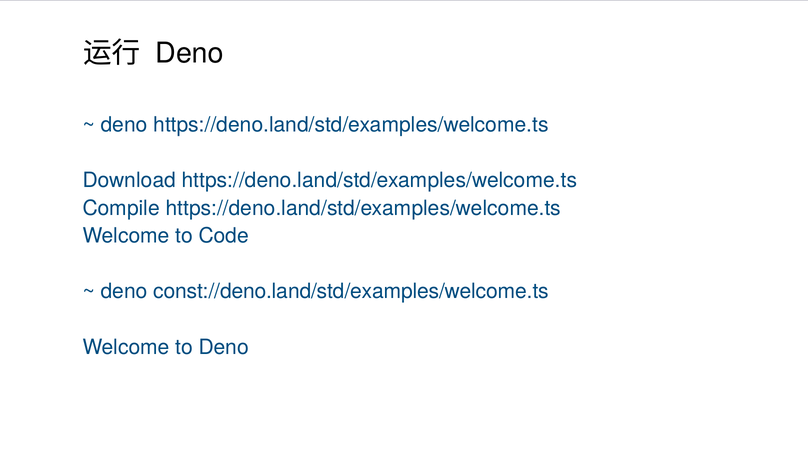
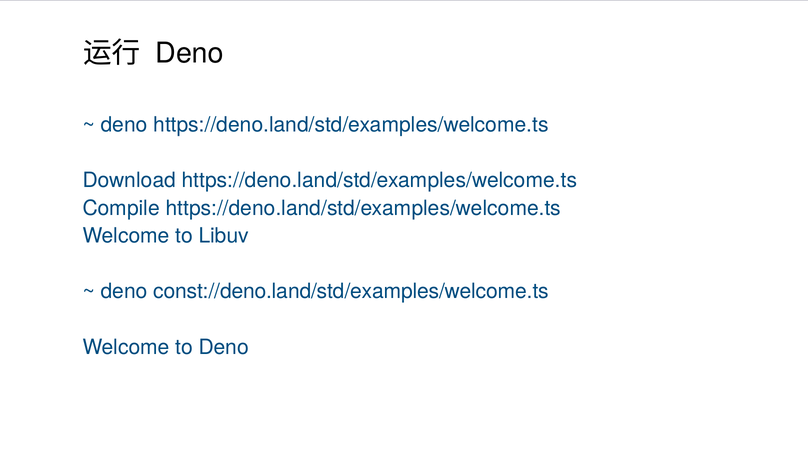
Code: Code -> Libuv
